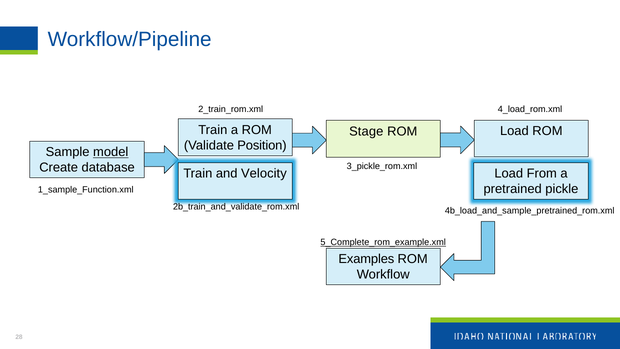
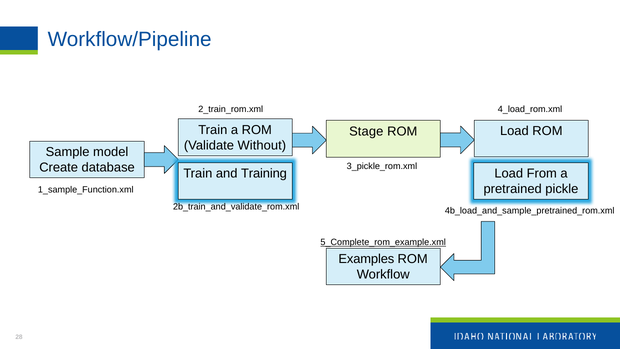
Position: Position -> Without
model underline: present -> none
Velocity: Velocity -> Training
